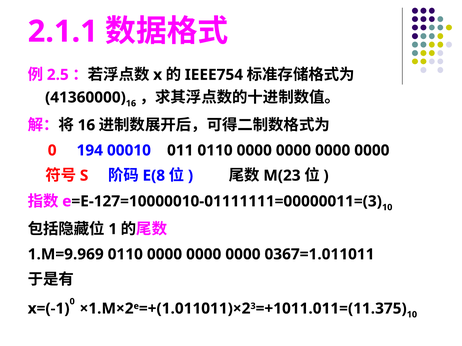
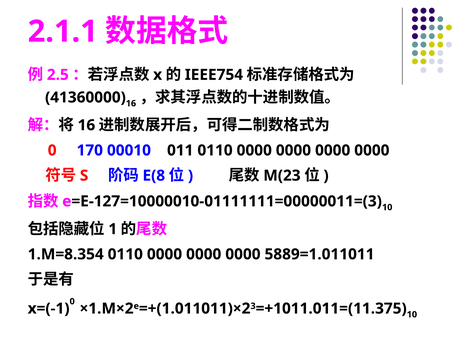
194: 194 -> 170
1.M=9.969: 1.M=9.969 -> 1.M=8.354
0367=1.011011: 0367=1.011011 -> 5889=1.011011
